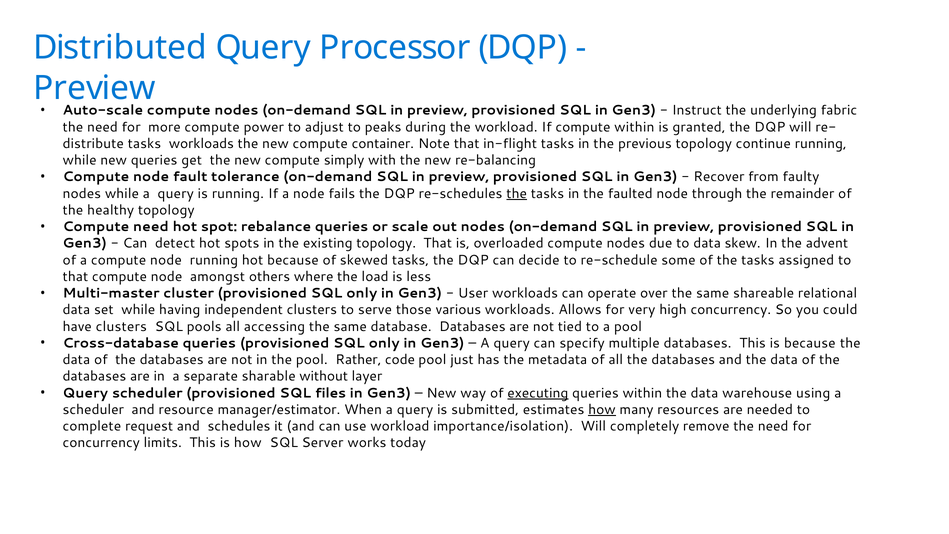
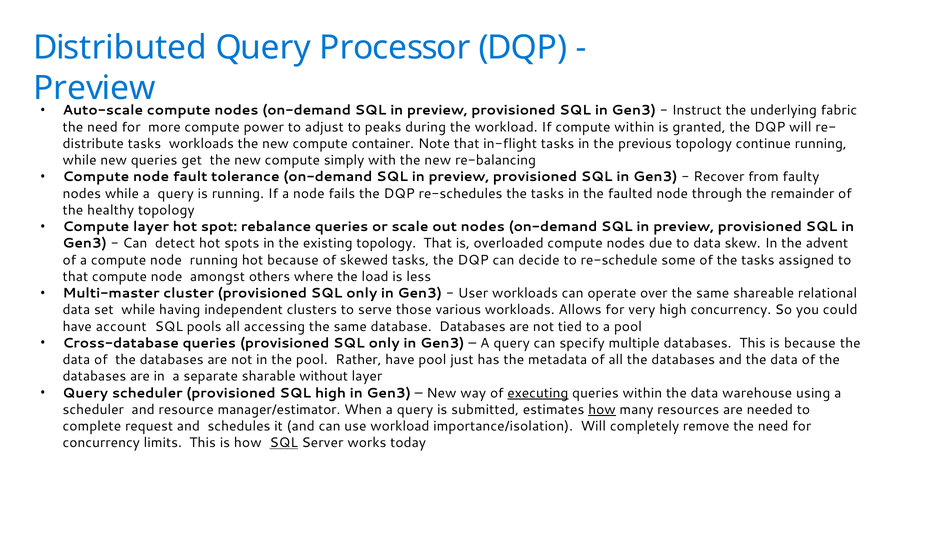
the at (517, 193) underline: present -> none
Compute need: need -> layer
have clusters: clusters -> account
Rather code: code -> have
SQL files: files -> high
SQL at (284, 443) underline: none -> present
